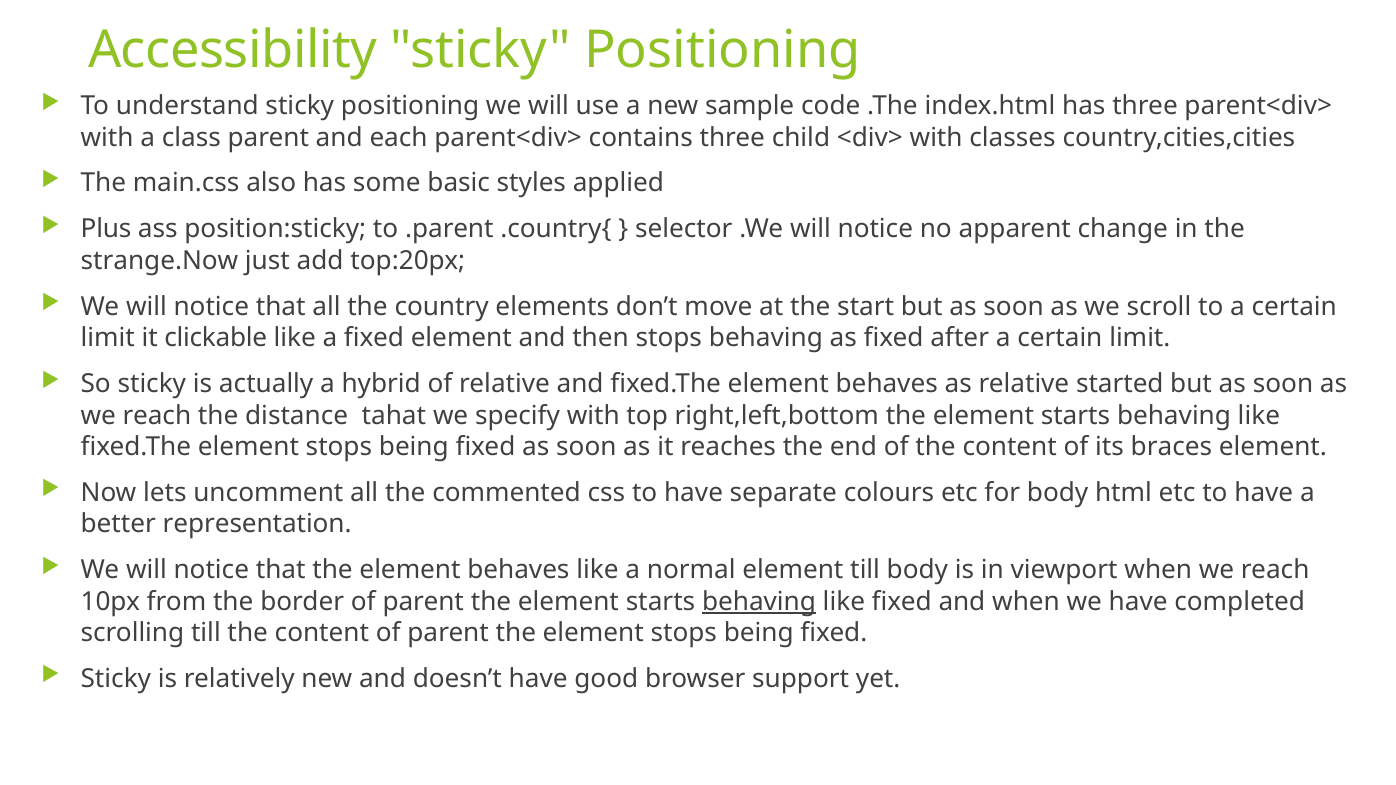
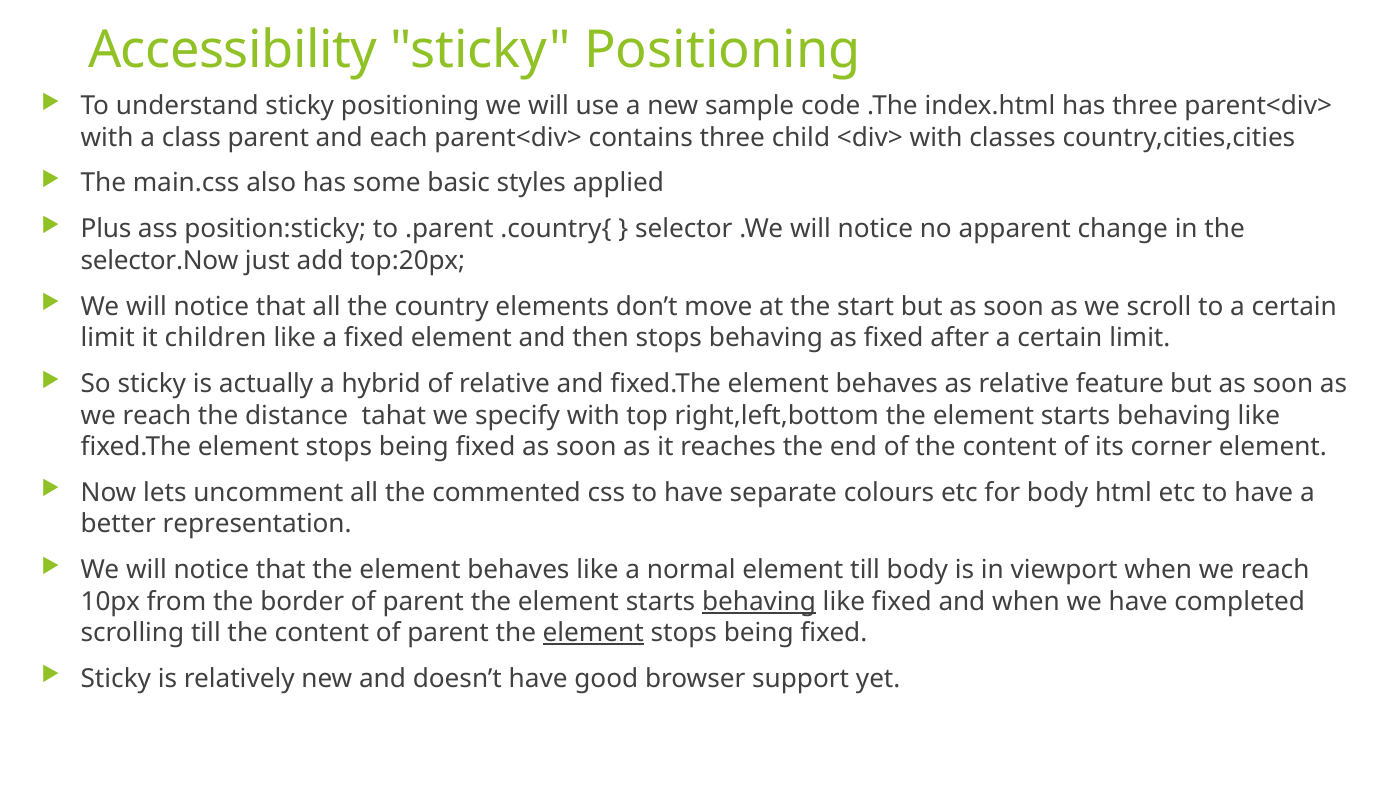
strange.Now: strange.Now -> selector.Now
clickable: clickable -> children
started: started -> feature
braces: braces -> corner
element at (593, 633) underline: none -> present
